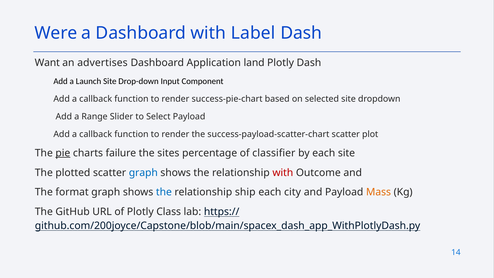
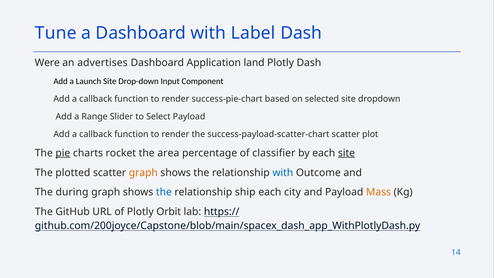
Were: Were -> Tune
Want: Want -> Were
failure: failure -> rocket
sites: sites -> area
site at (346, 153) underline: none -> present
graph at (143, 173) colour: blue -> orange
with at (283, 173) colour: red -> blue
format: format -> during
Class: Class -> Orbit
